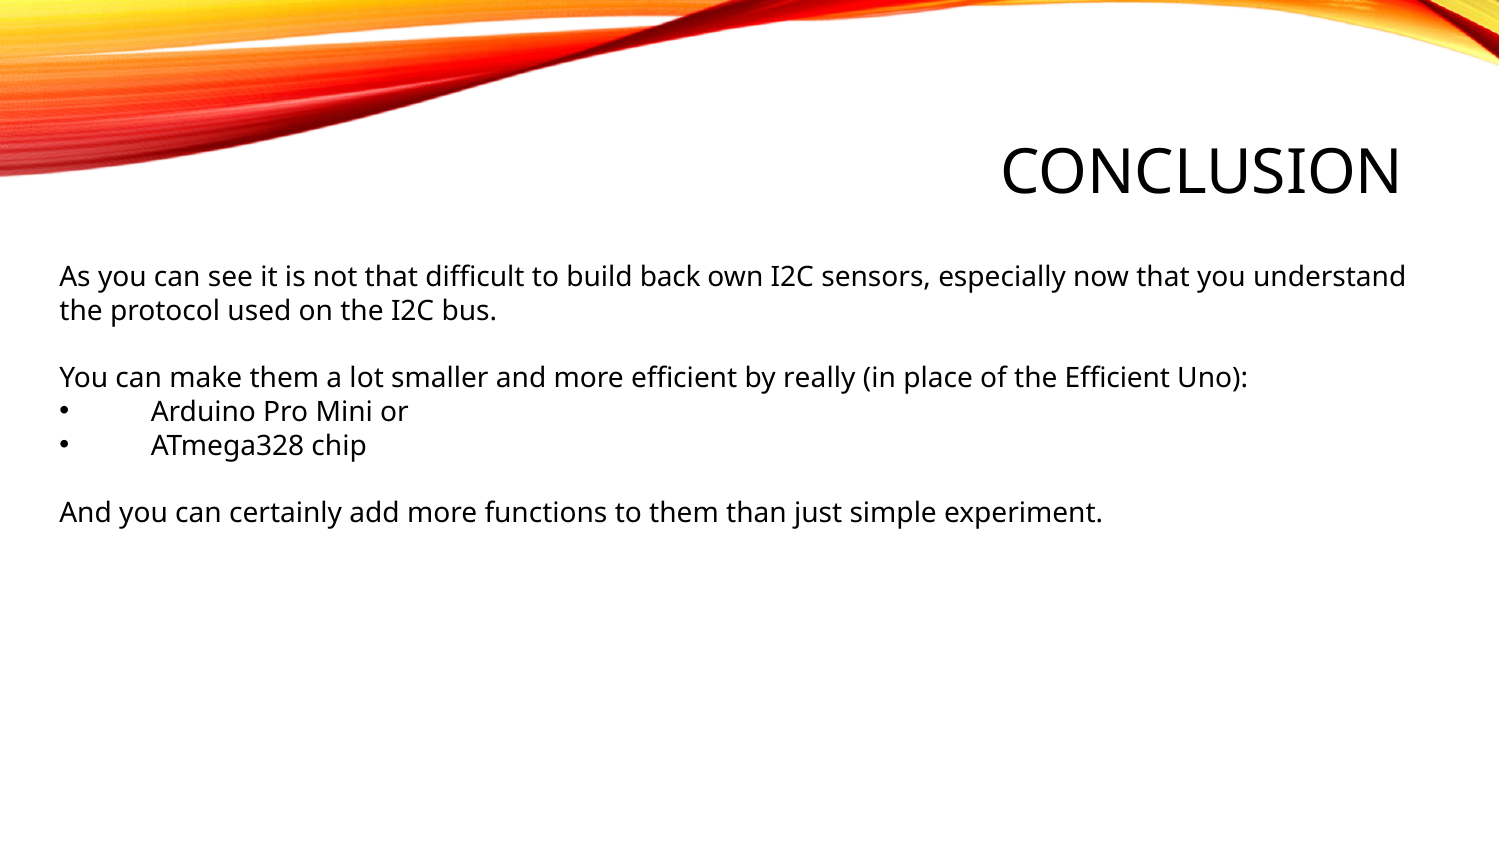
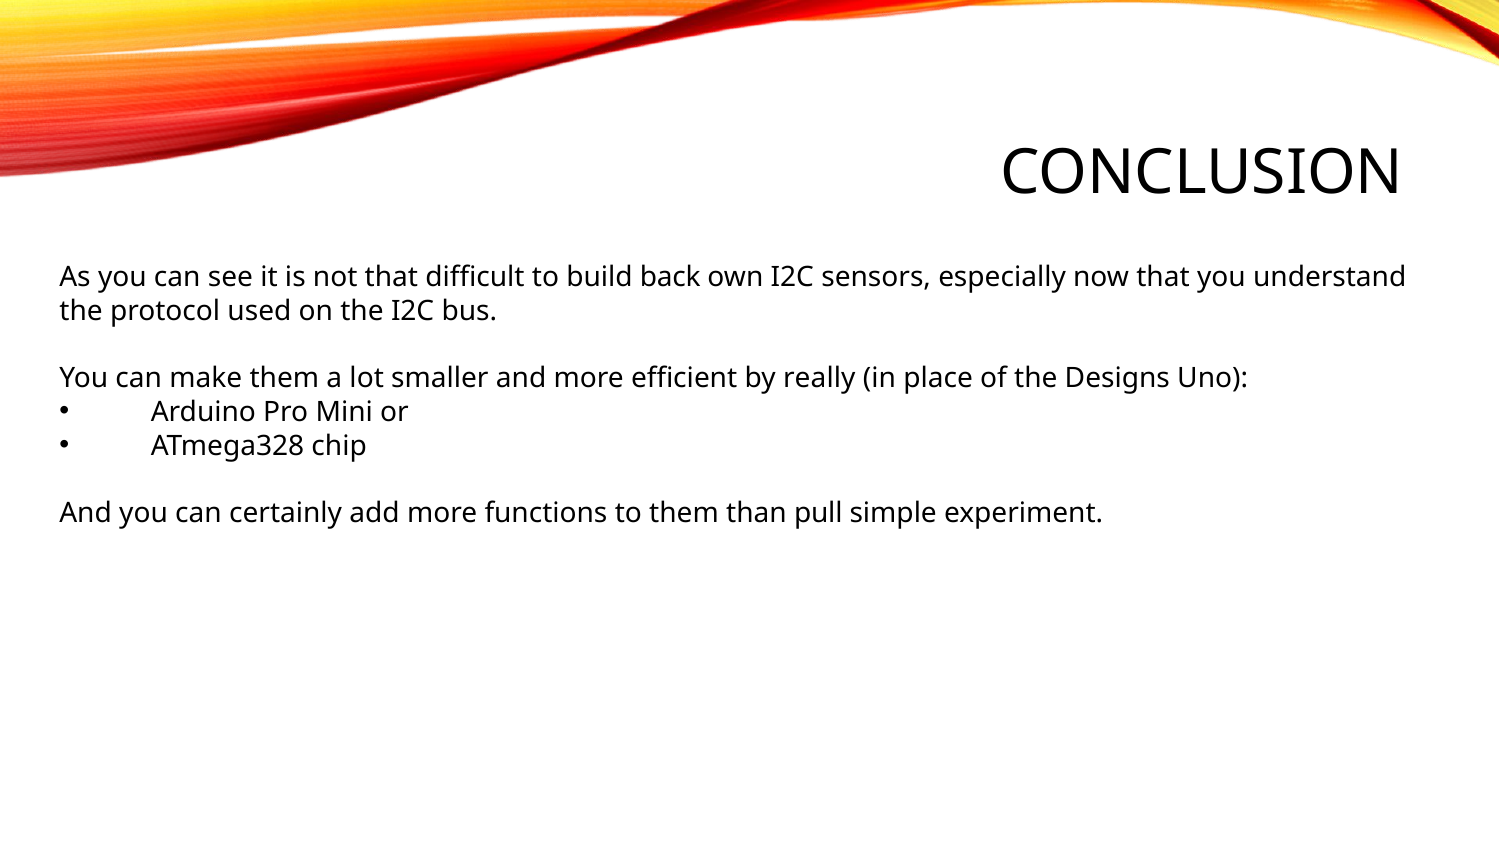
the Efficient: Efficient -> Designs
just: just -> pull
